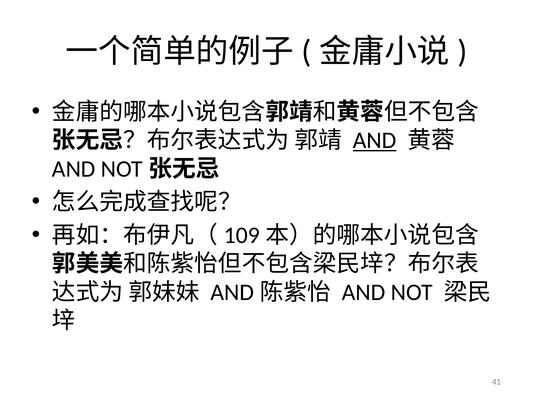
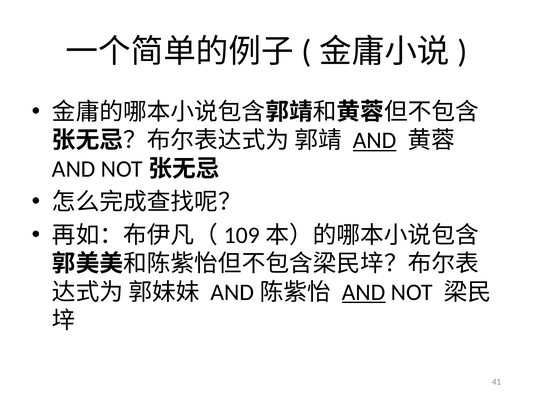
AND at (364, 292) underline: none -> present
